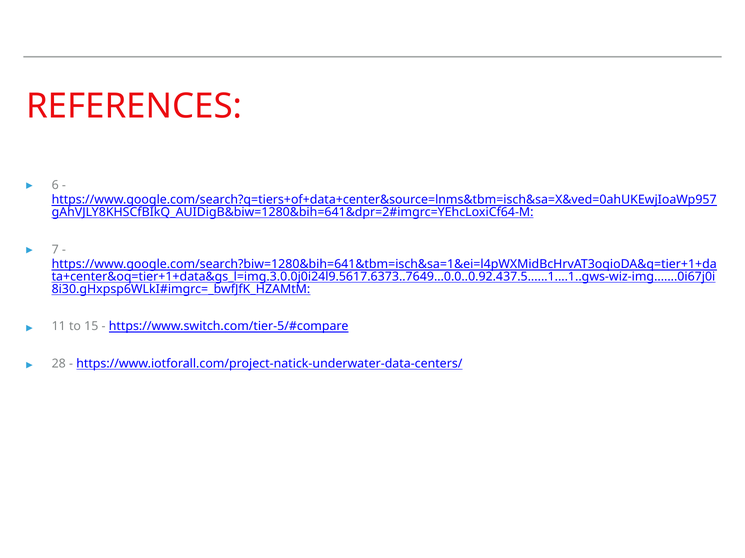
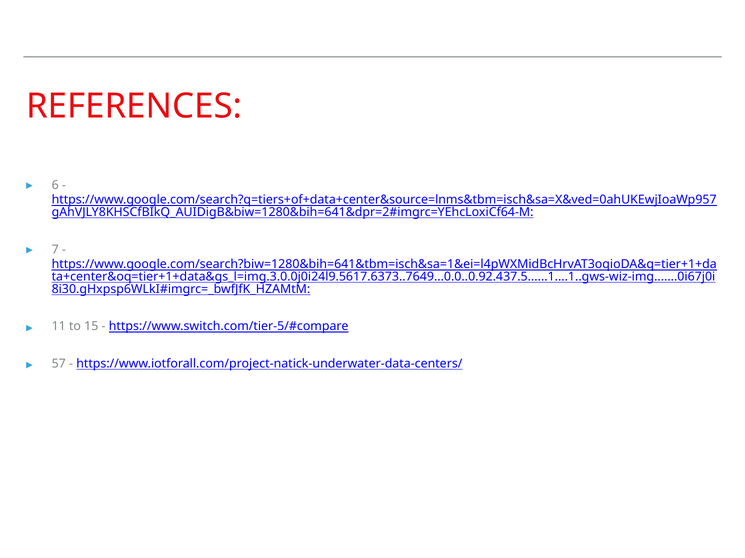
28: 28 -> 57
